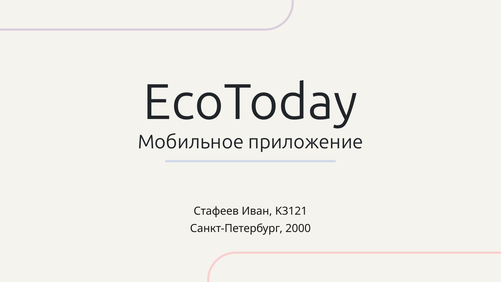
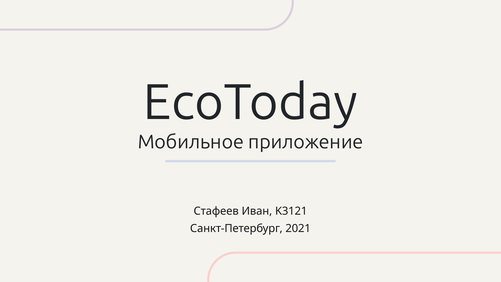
2000: 2000 -> 2021
